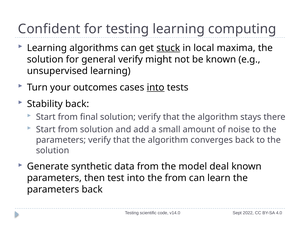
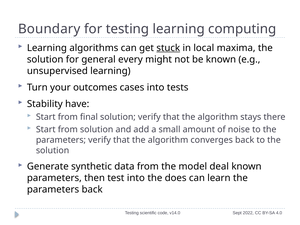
Confident: Confident -> Boundary
general verify: verify -> every
into at (156, 87) underline: present -> none
Stability back: back -> have
the from: from -> does
